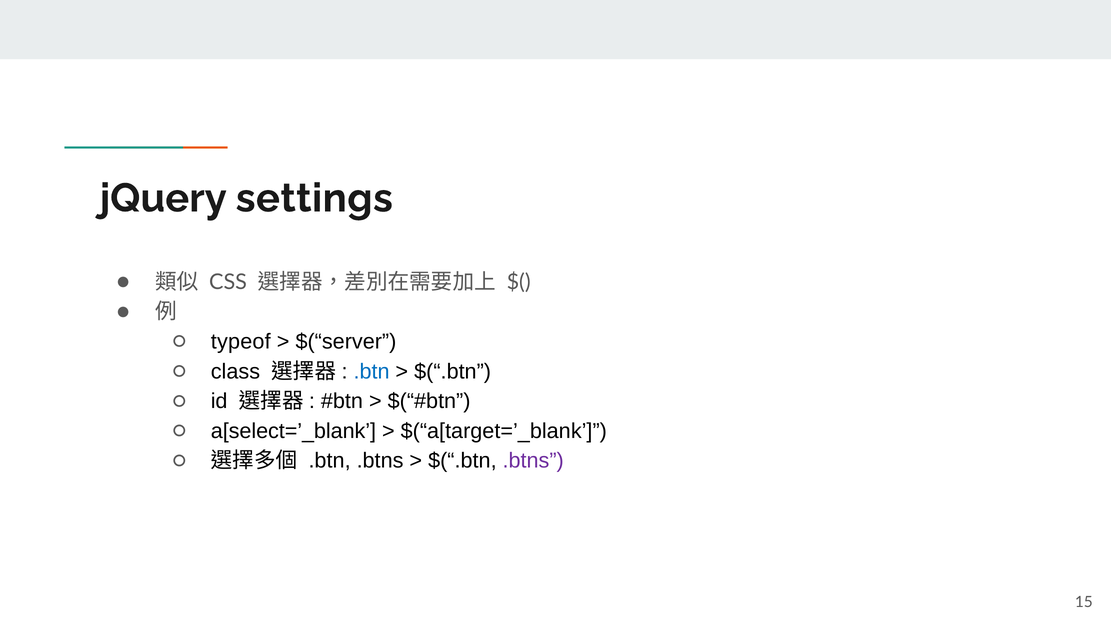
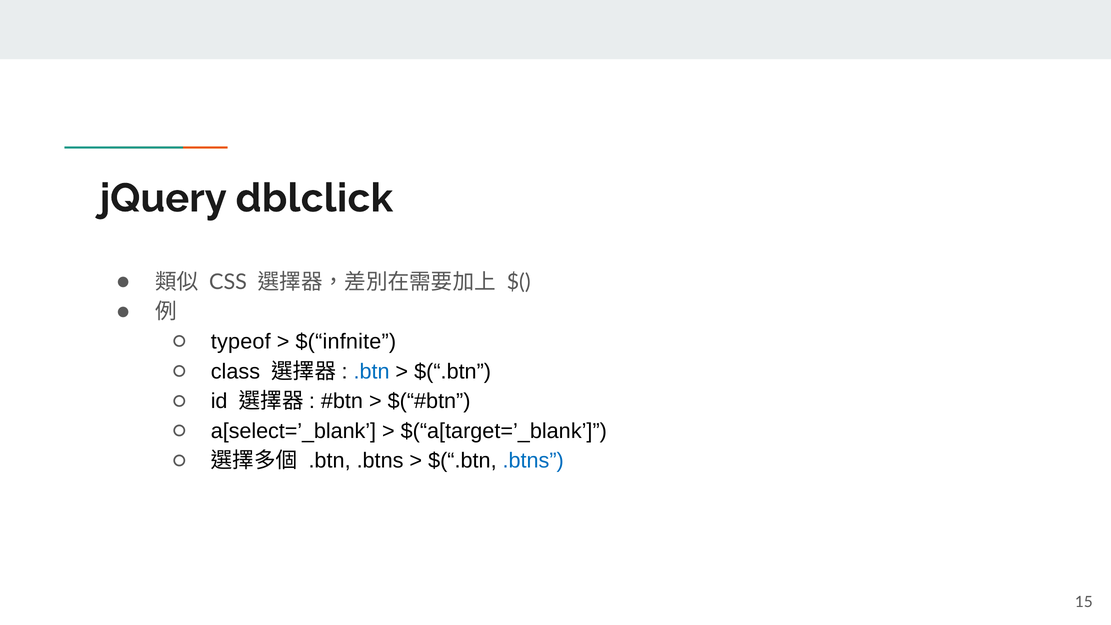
settings: settings -> dblclick
$(“server: $(“server -> $(“infnite
.btns at (533, 461) colour: purple -> blue
